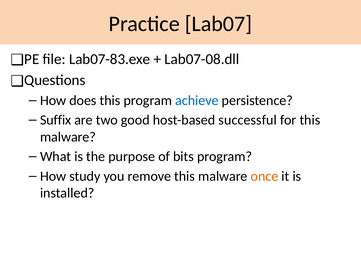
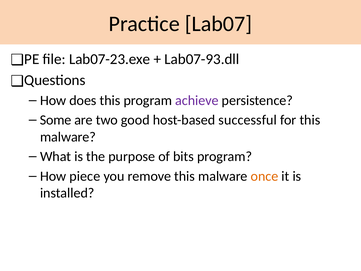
Lab07-83.exe: Lab07-83.exe -> Lab07-23.exe
Lab07-08.dll: Lab07-08.dll -> Lab07-93.dll
achieve colour: blue -> purple
Suffix: Suffix -> Some
study: study -> piece
